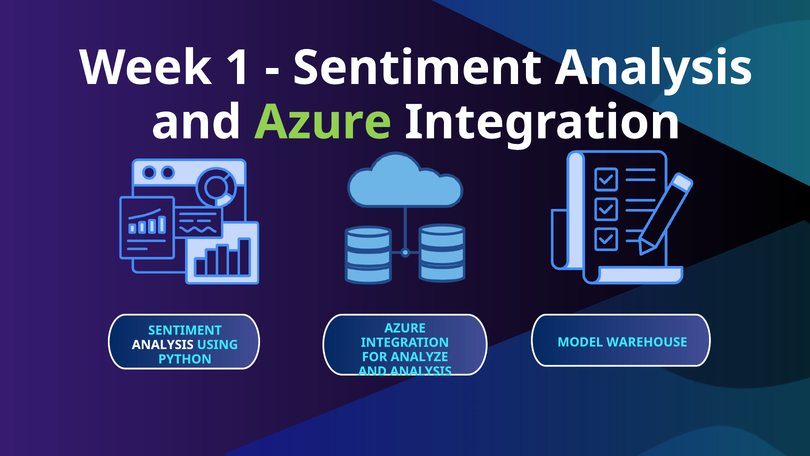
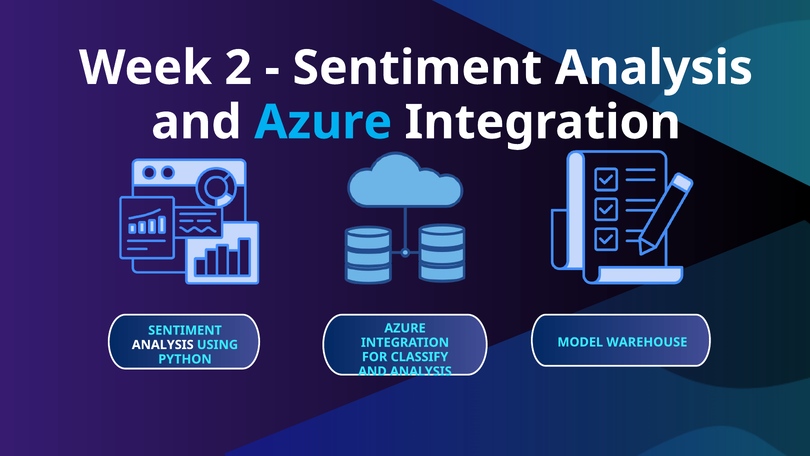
1: 1 -> 2
Azure at (323, 122) colour: light green -> light blue
ANALYZE: ANALYZE -> CLASSIFY
